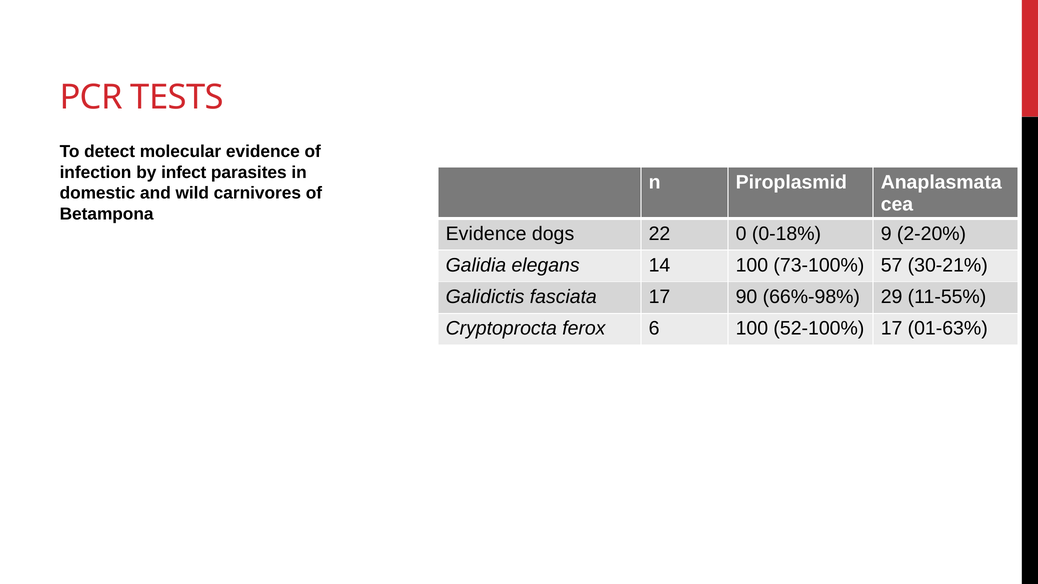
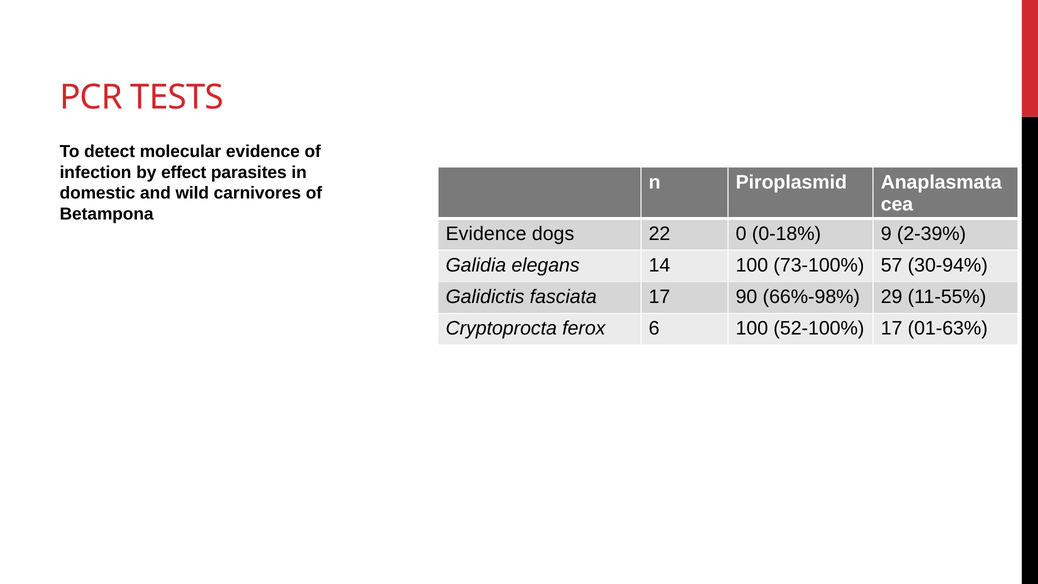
infect: infect -> effect
2-20%: 2-20% -> 2-39%
30-21%: 30-21% -> 30-94%
